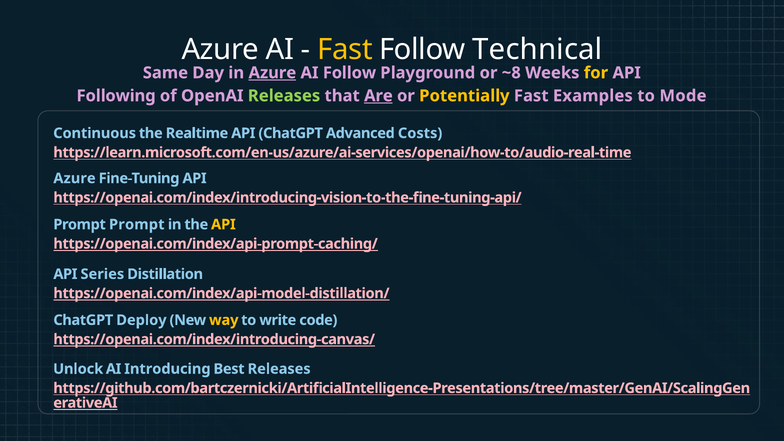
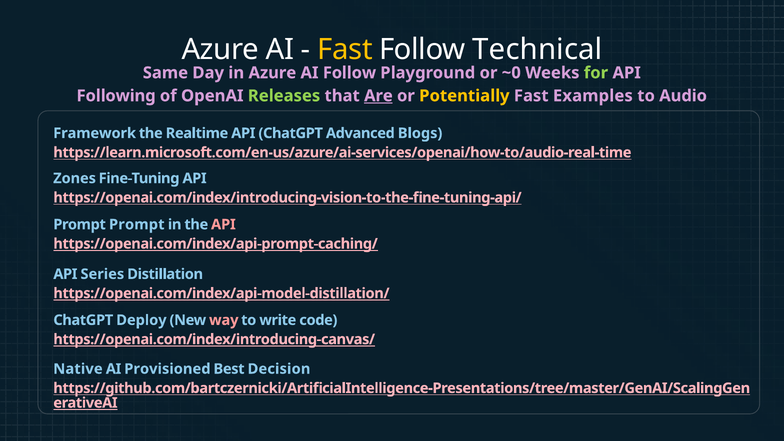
Azure at (272, 73) underline: present -> none
~8: ~8 -> ~0
for colour: yellow -> light green
Mode: Mode -> Audio
Continuous: Continuous -> Framework
Costs: Costs -> Blogs
Azure at (74, 178): Azure -> Zones
API at (223, 224) colour: yellow -> pink
way colour: yellow -> pink
Unlock: Unlock -> Native
Introducing: Introducing -> Provisioned
Best Releases: Releases -> Decision
